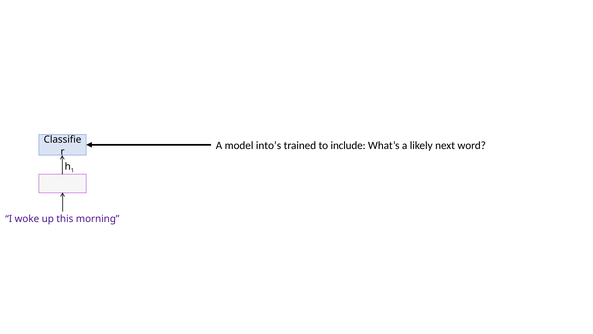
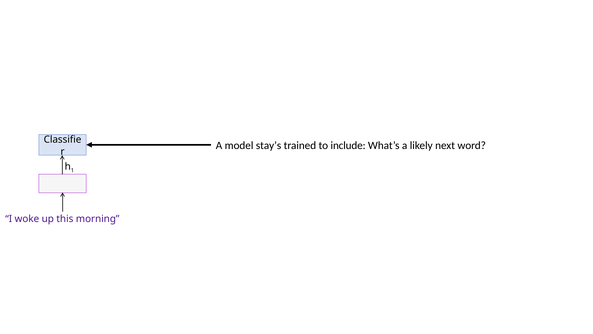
into’s: into’s -> stay’s
